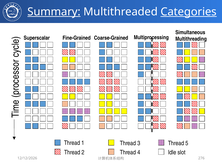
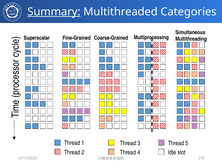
Categories underline: present -> none
